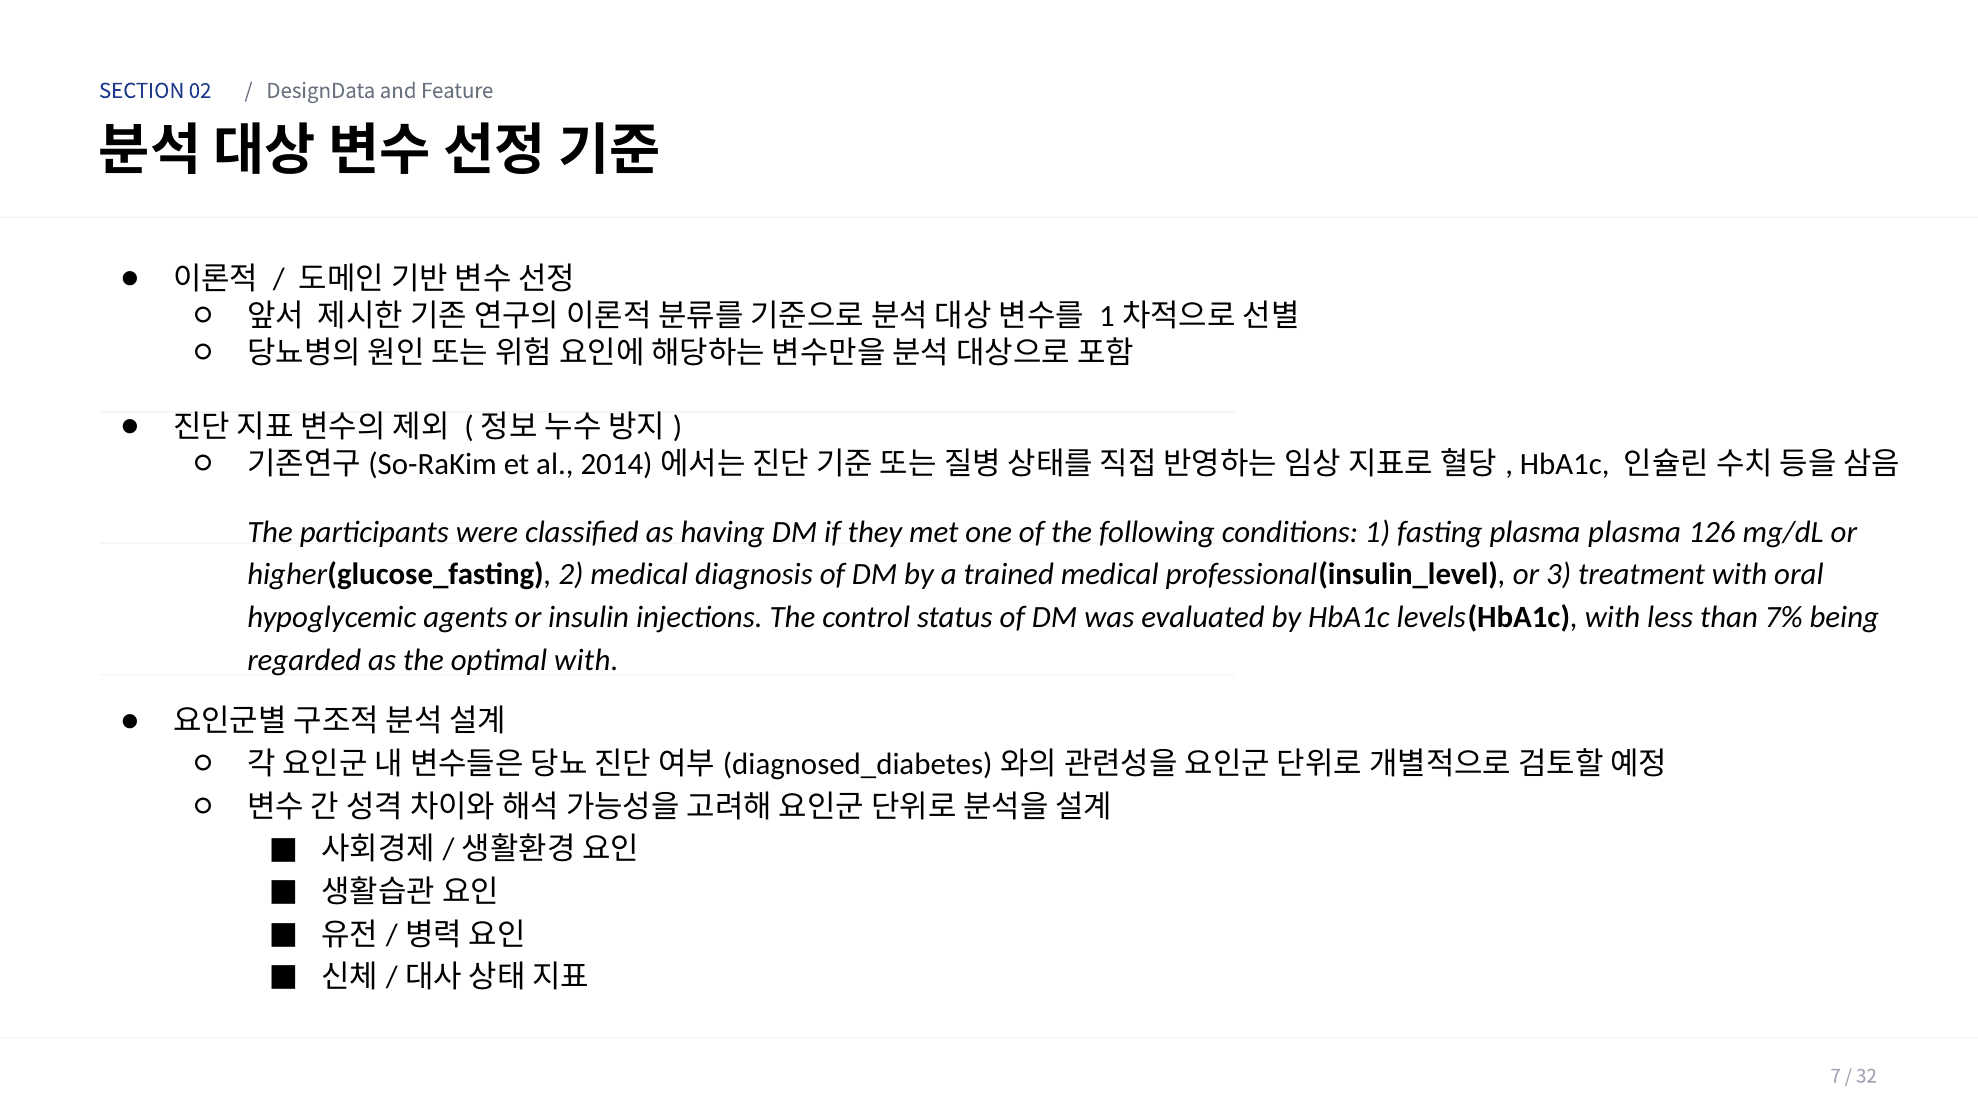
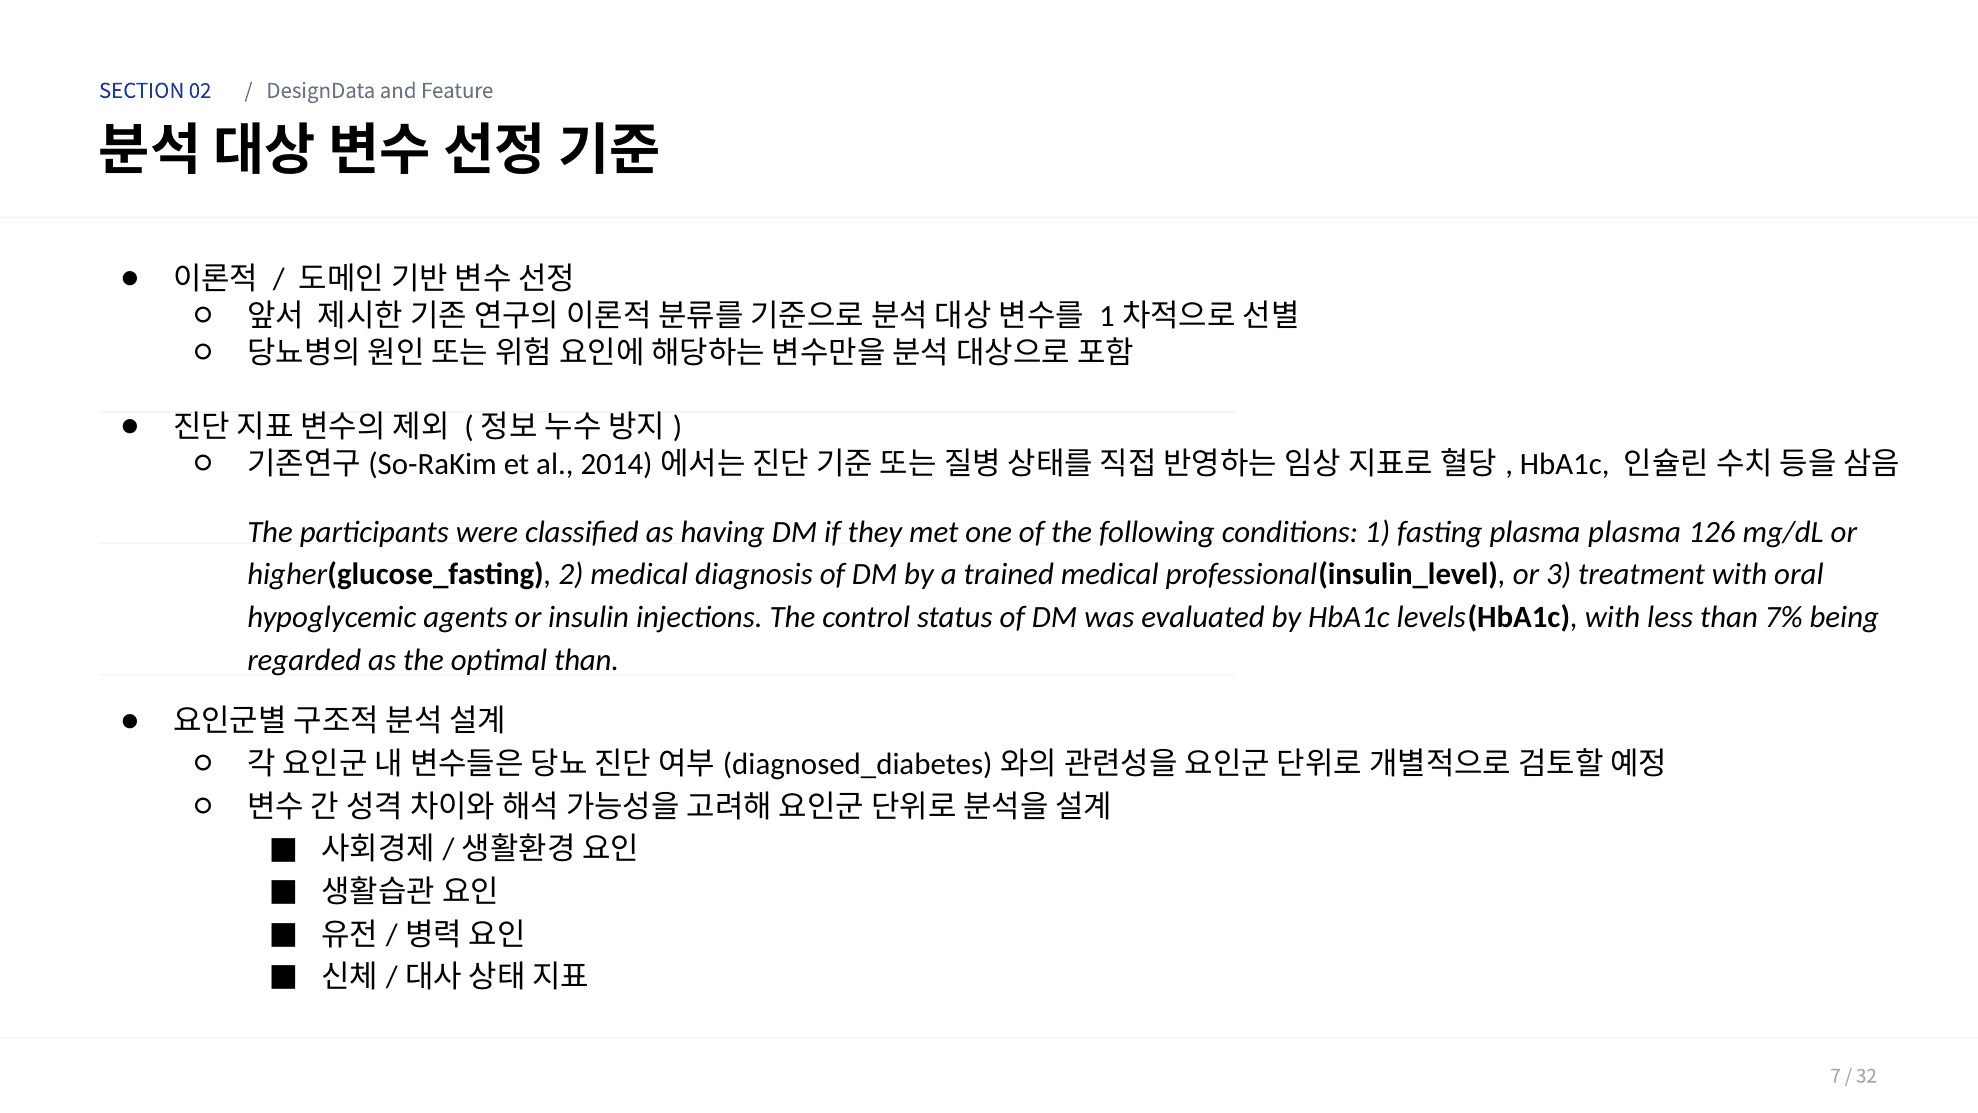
optimal with: with -> than
